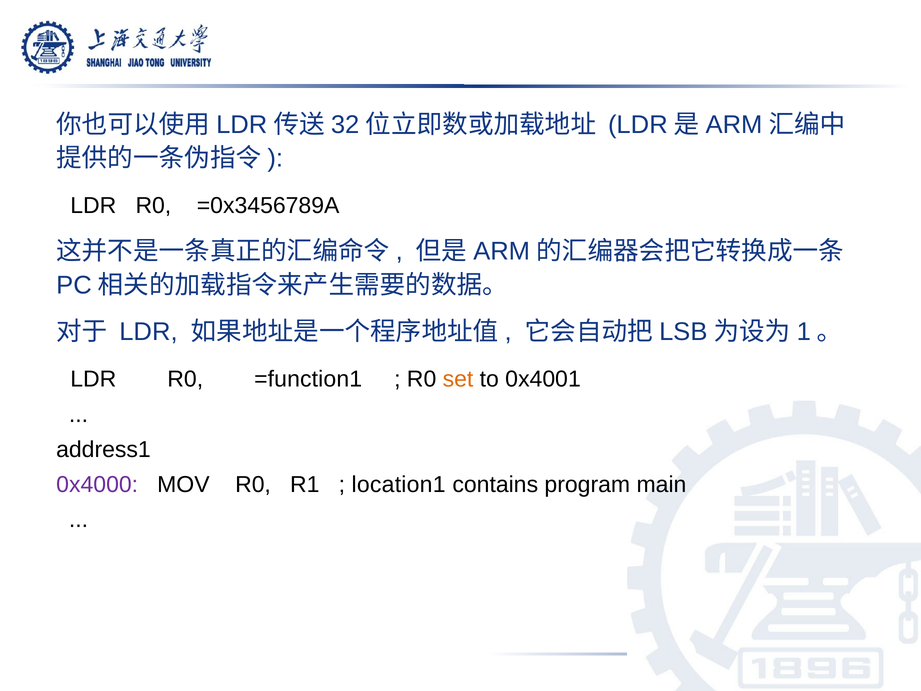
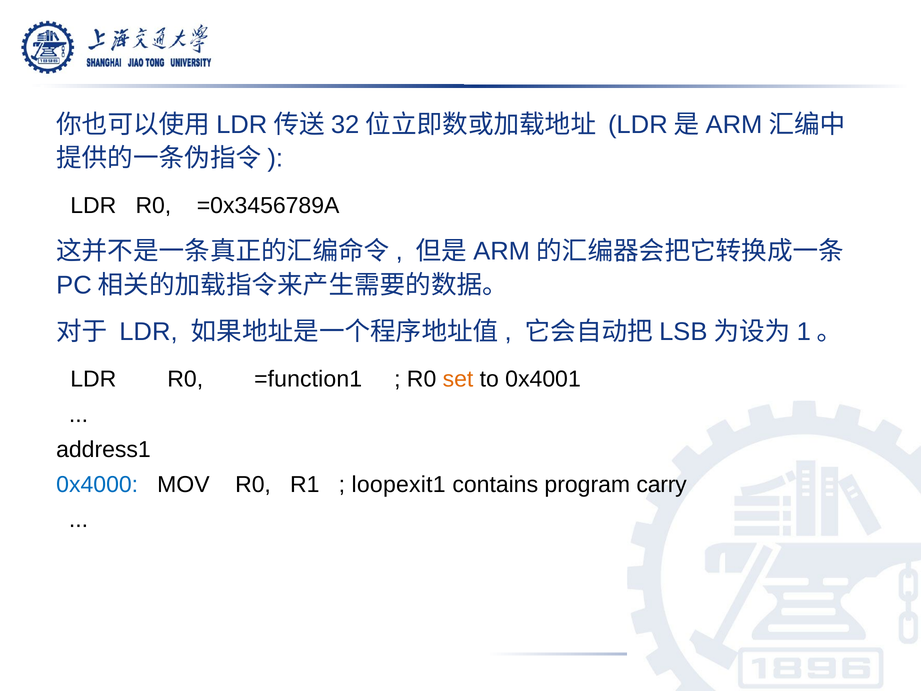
0x4000 colour: purple -> blue
location1: location1 -> loopexit1
main: main -> carry
